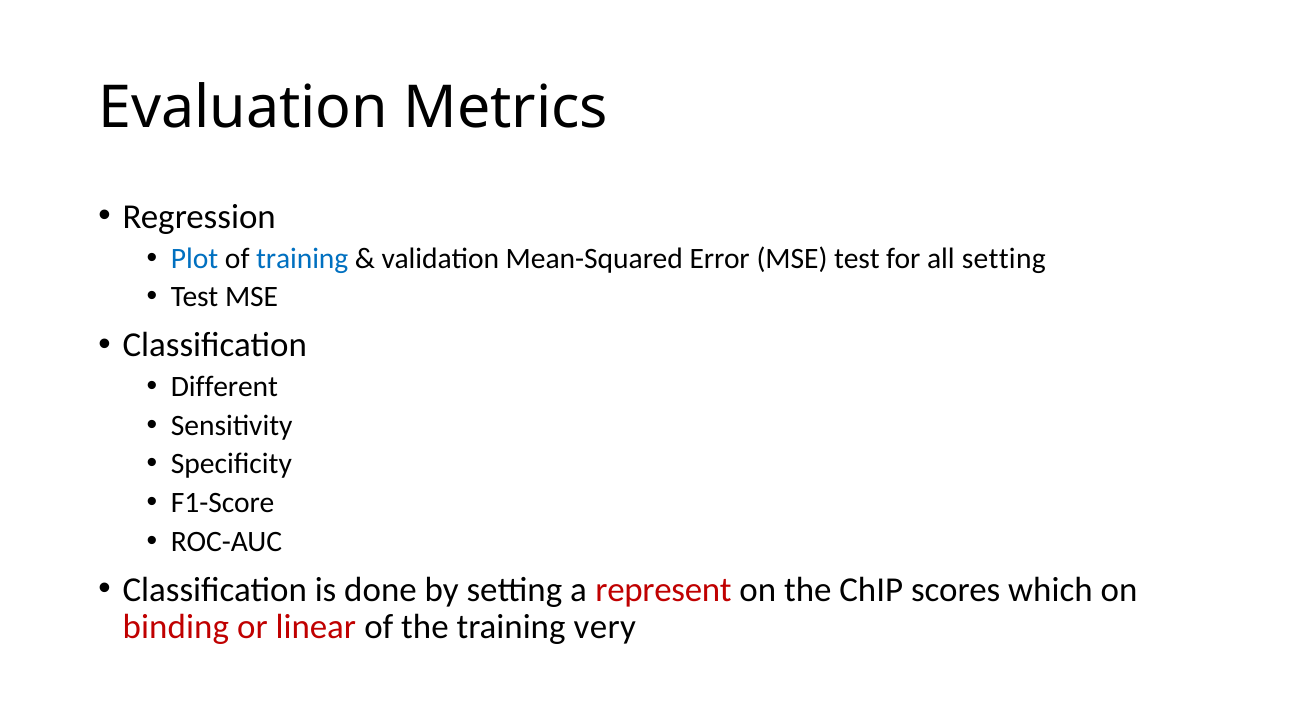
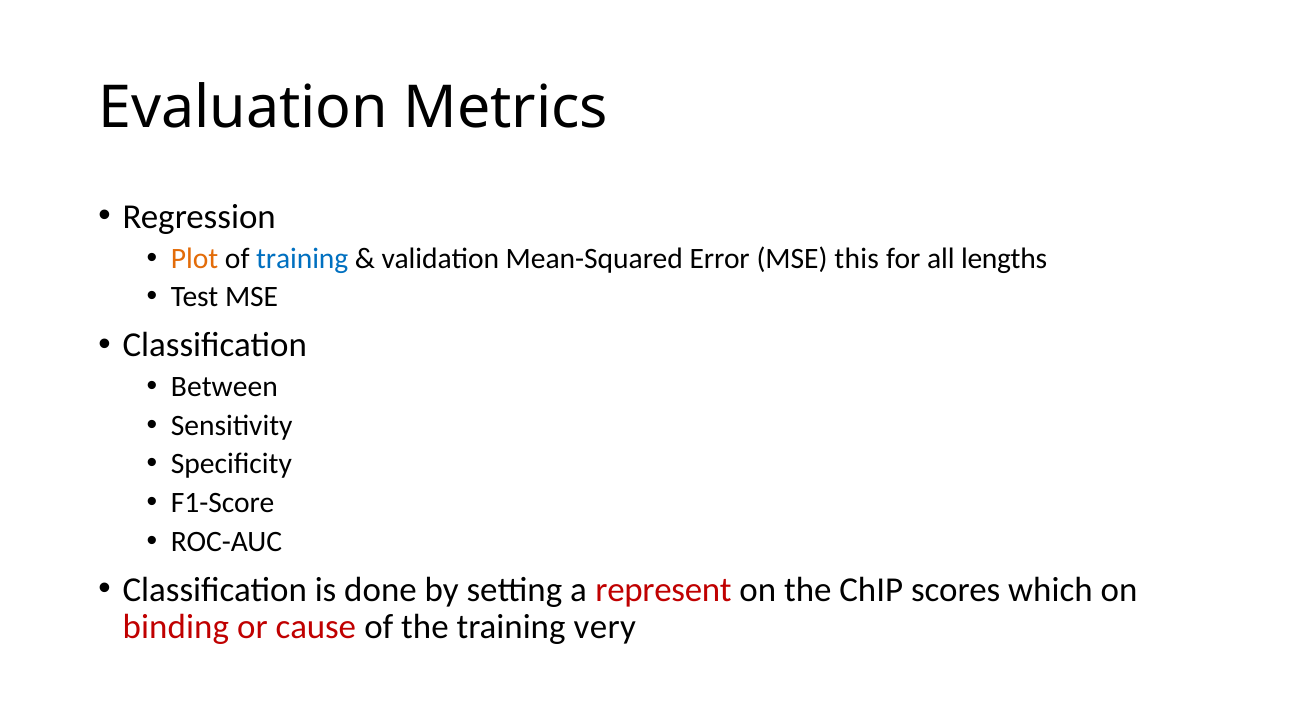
Plot colour: blue -> orange
MSE test: test -> this
all setting: setting -> lengths
Different: Different -> Between
linear: linear -> cause
